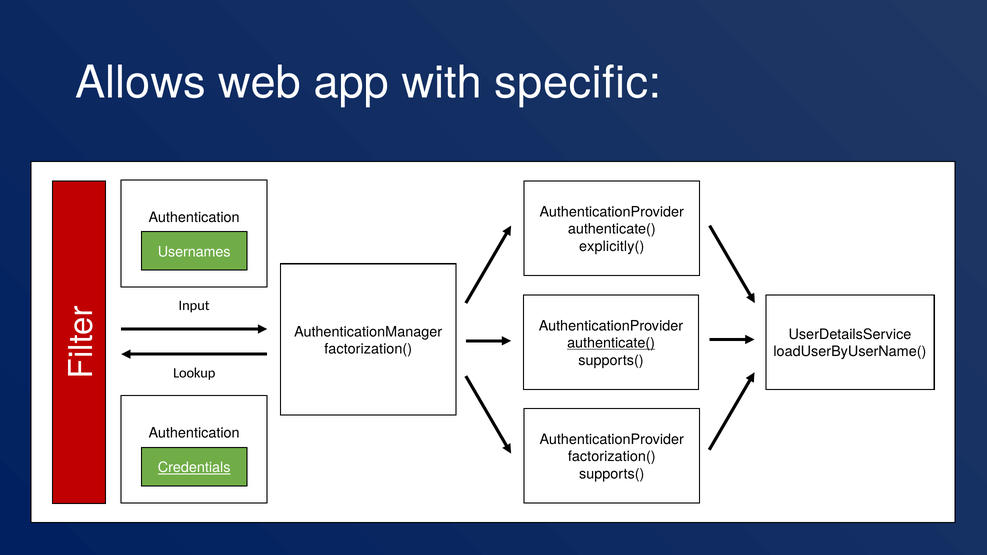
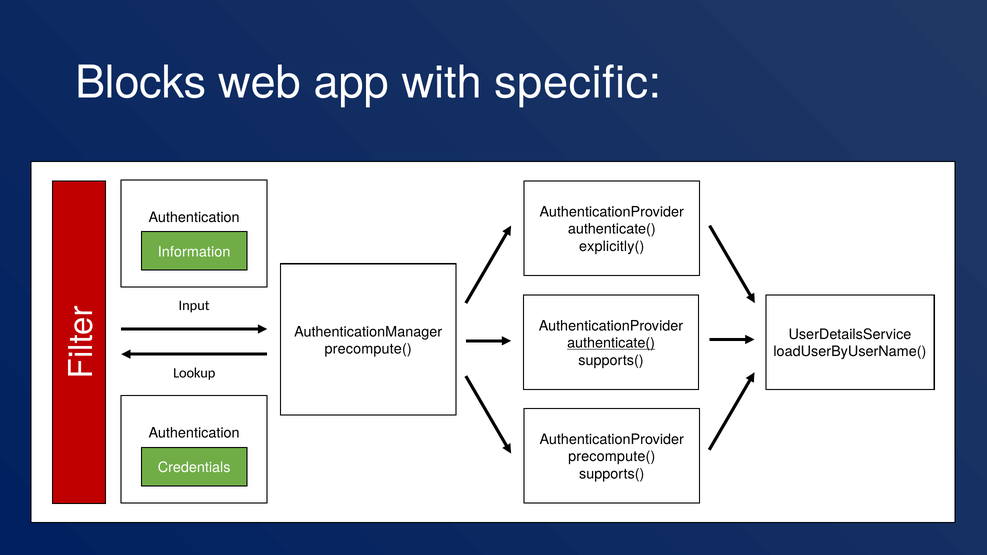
Allows: Allows -> Blocks
Usernames: Usernames -> Information
factorization( at (368, 349): factorization( -> precompute(
factorization( at (612, 457): factorization( -> precompute(
Credentials underline: present -> none
